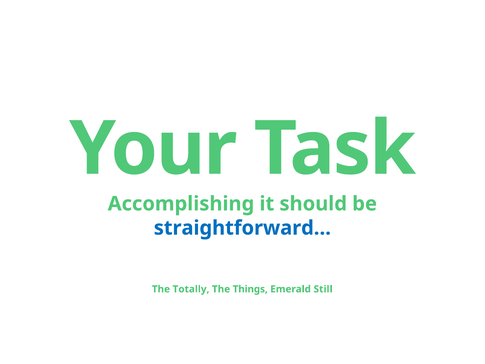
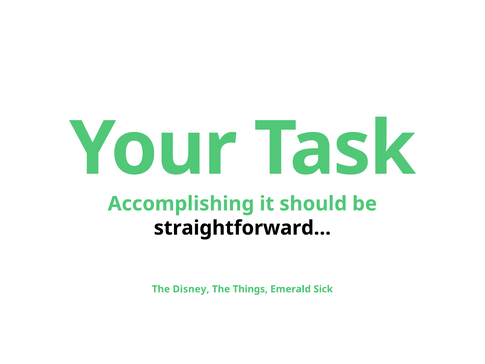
straightforward… colour: blue -> black
Totally: Totally -> Disney
Still: Still -> Sick
